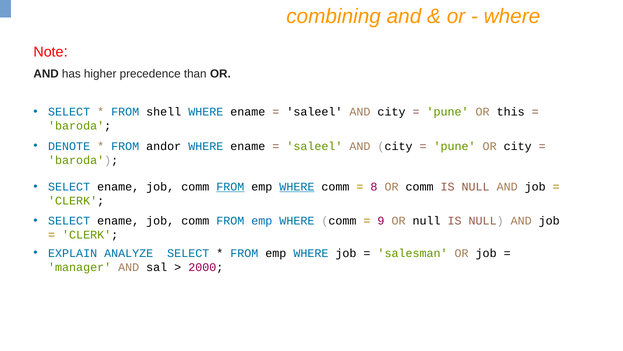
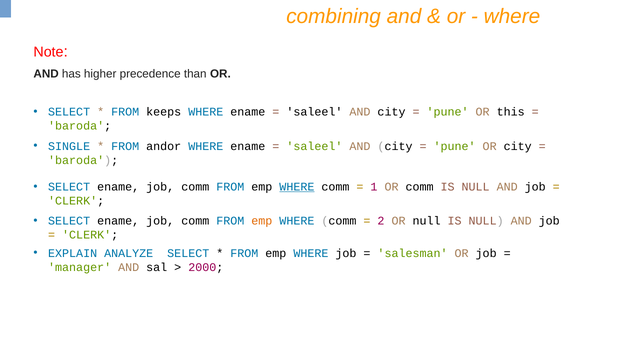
shell: shell -> keeps
DENOTE: DENOTE -> SINGLE
FROM at (230, 186) underline: present -> none
8: 8 -> 1
emp at (262, 221) colour: blue -> orange
9: 9 -> 2
